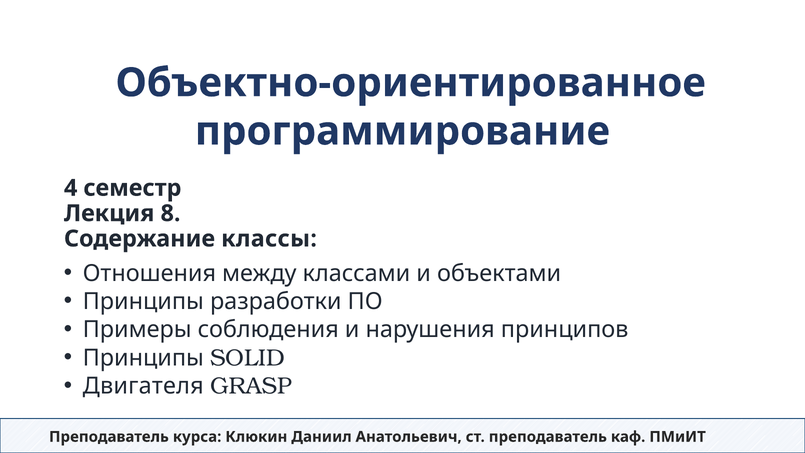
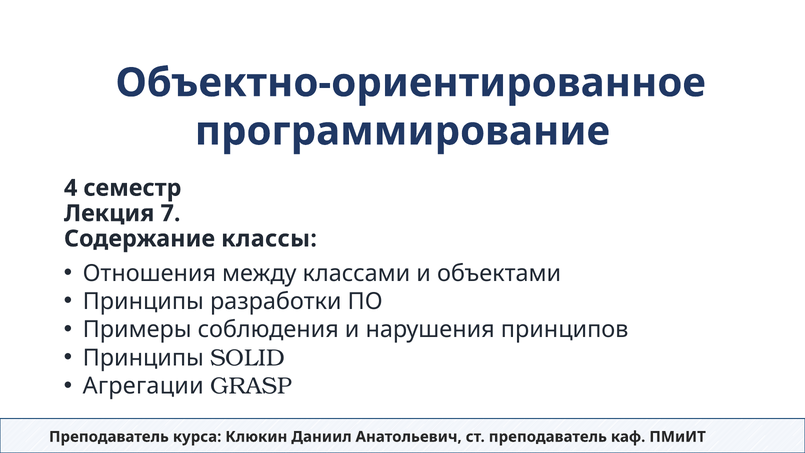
8: 8 -> 7
Двигателя: Двигателя -> Агрегации
